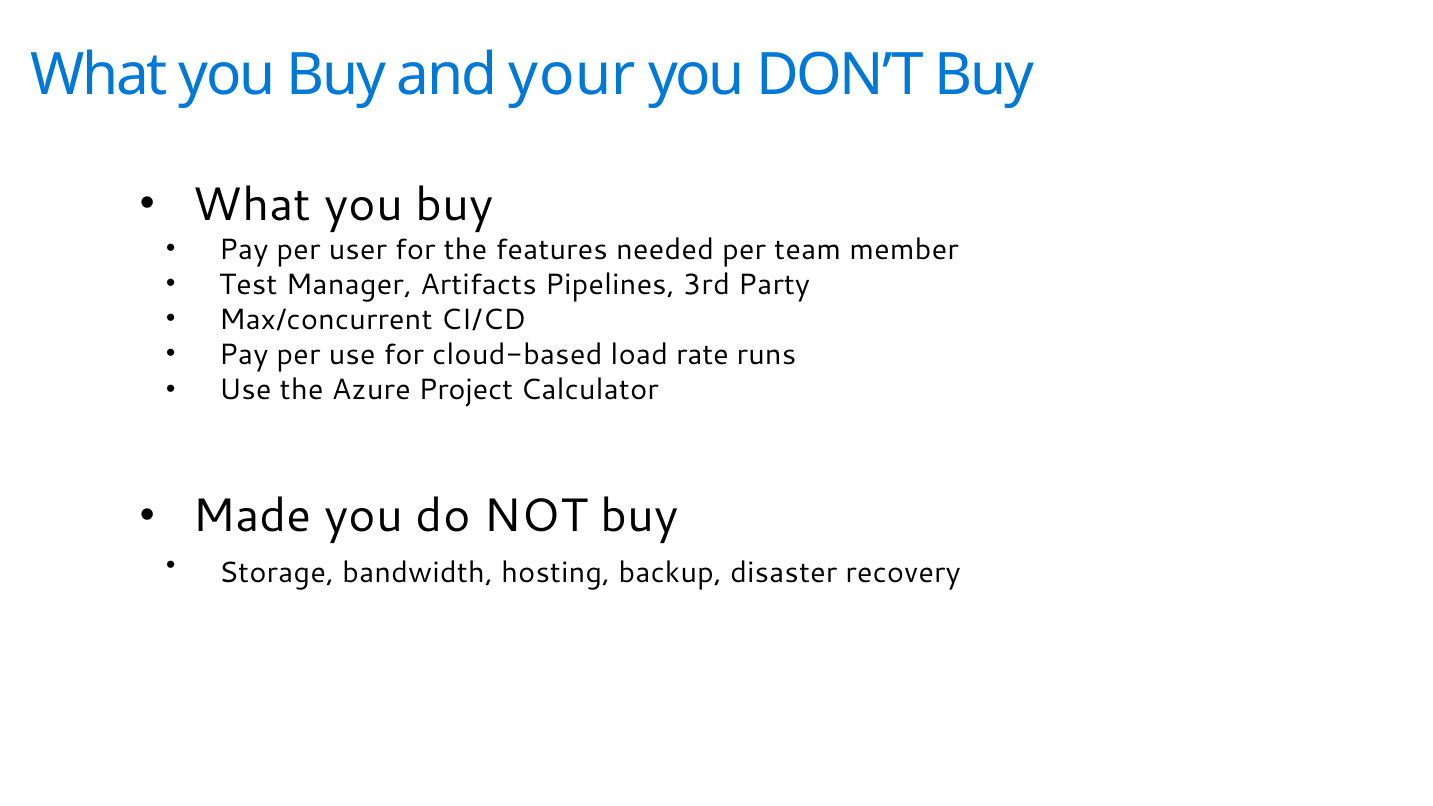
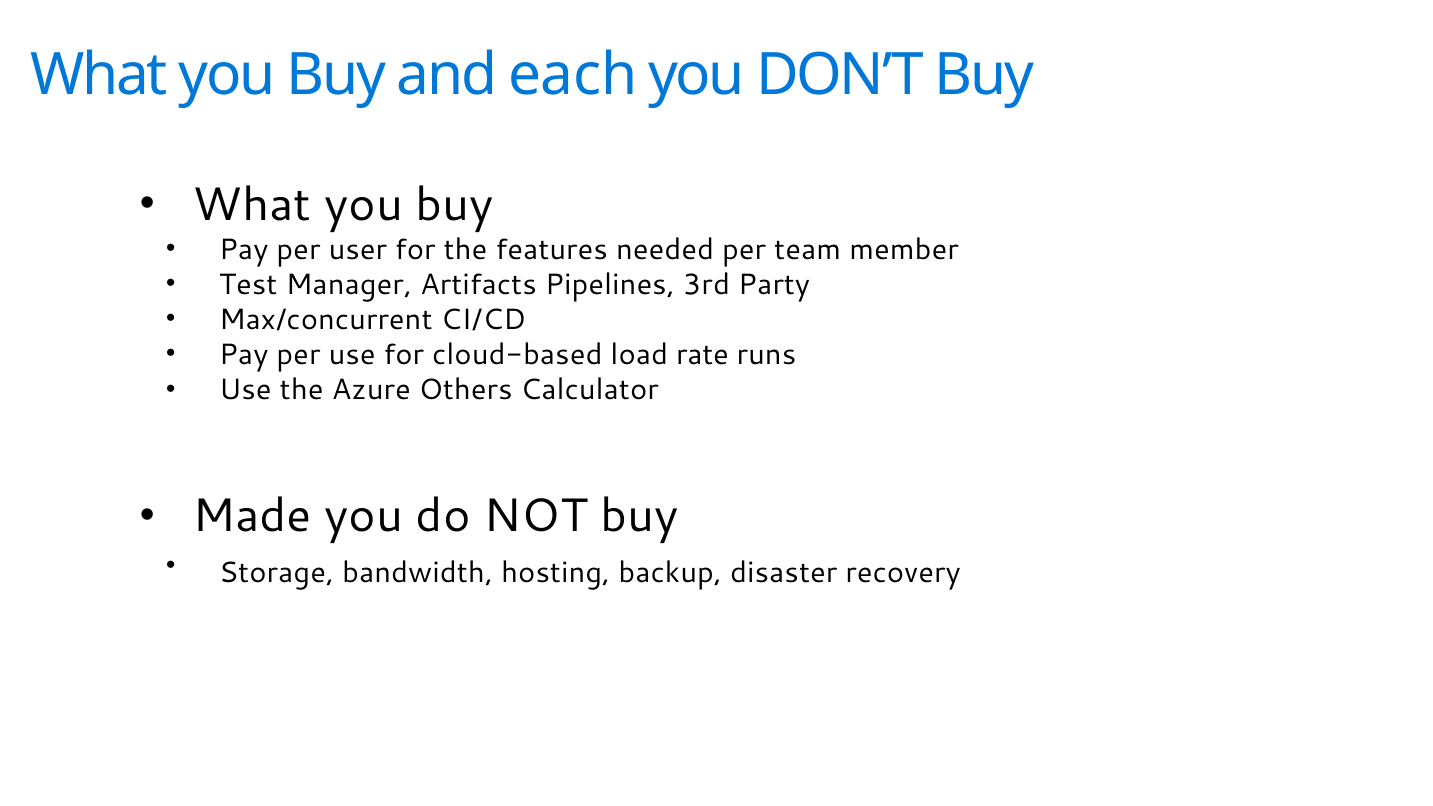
your: your -> each
Project: Project -> Others
